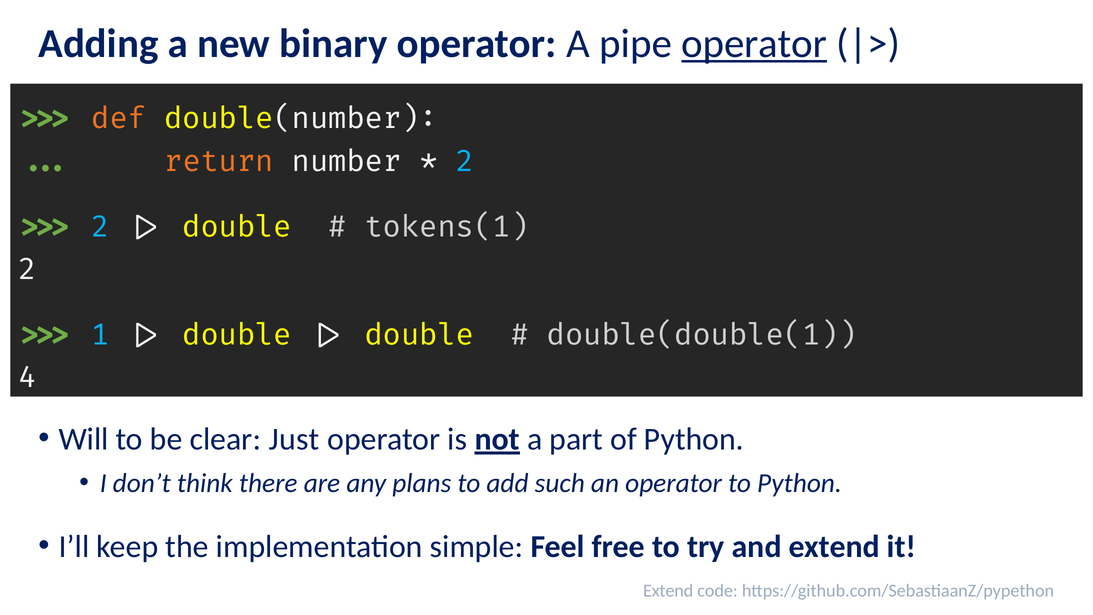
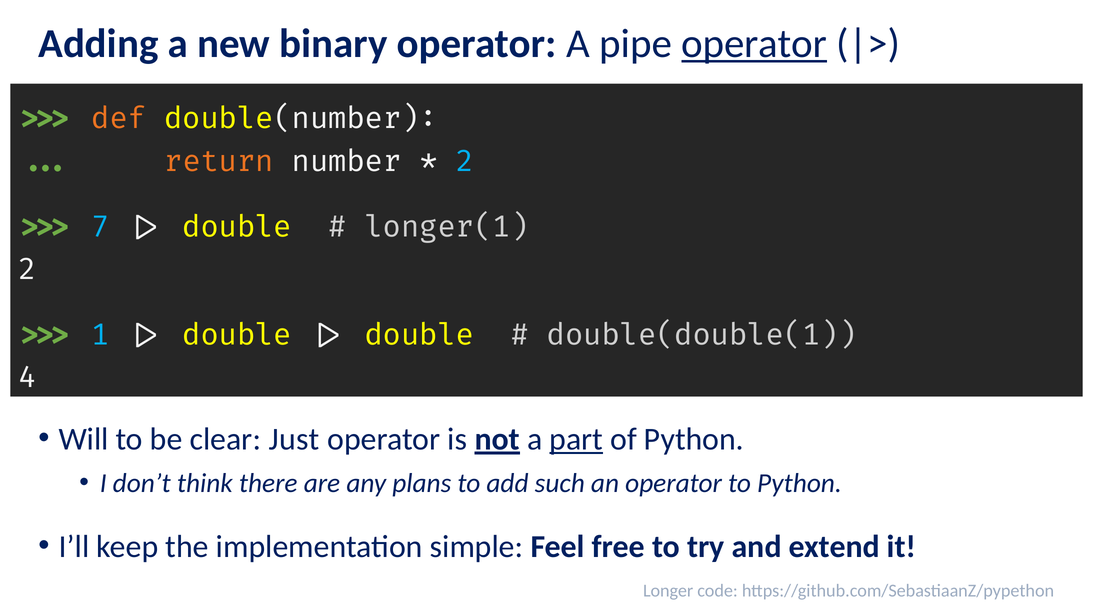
2 at (101, 227): 2 -> 7
tokens(1: tokens(1 -> longer(1
part underline: none -> present
Extend at (668, 590): Extend -> Longer
